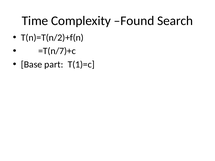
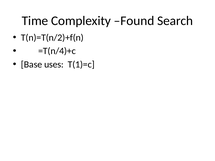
=T(n/7)+c: =T(n/7)+c -> =T(n/4)+c
part: part -> uses
